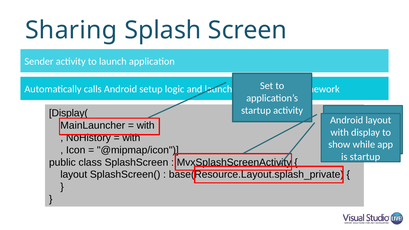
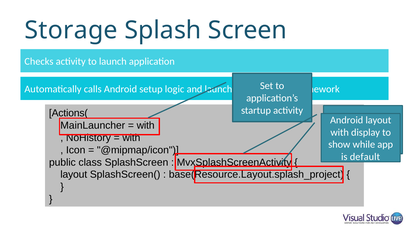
Sharing: Sharing -> Storage
Sender: Sender -> Checks
Display(: Display( -> Actions(
is startup: startup -> default
base(Resource.Layout.splash_private: base(Resource.Layout.splash_private -> base(Resource.Layout.splash_project
